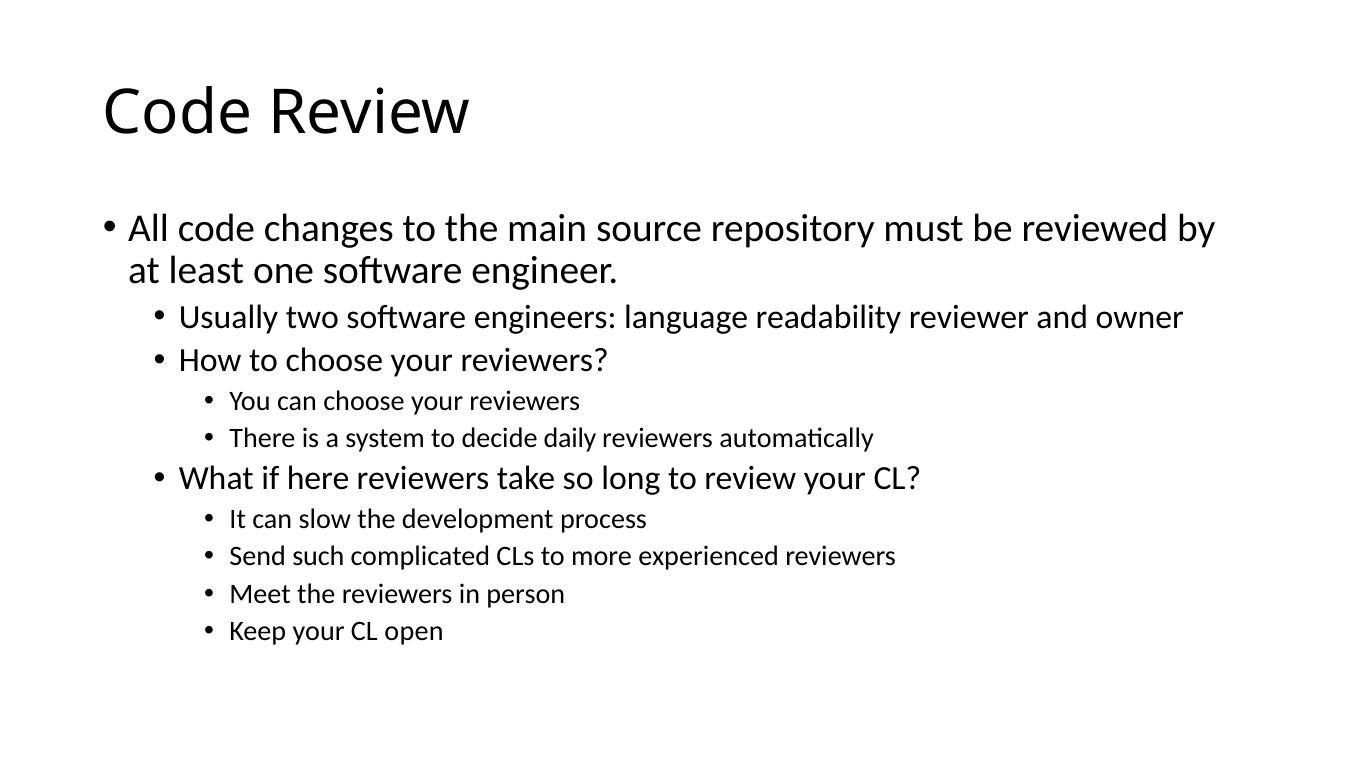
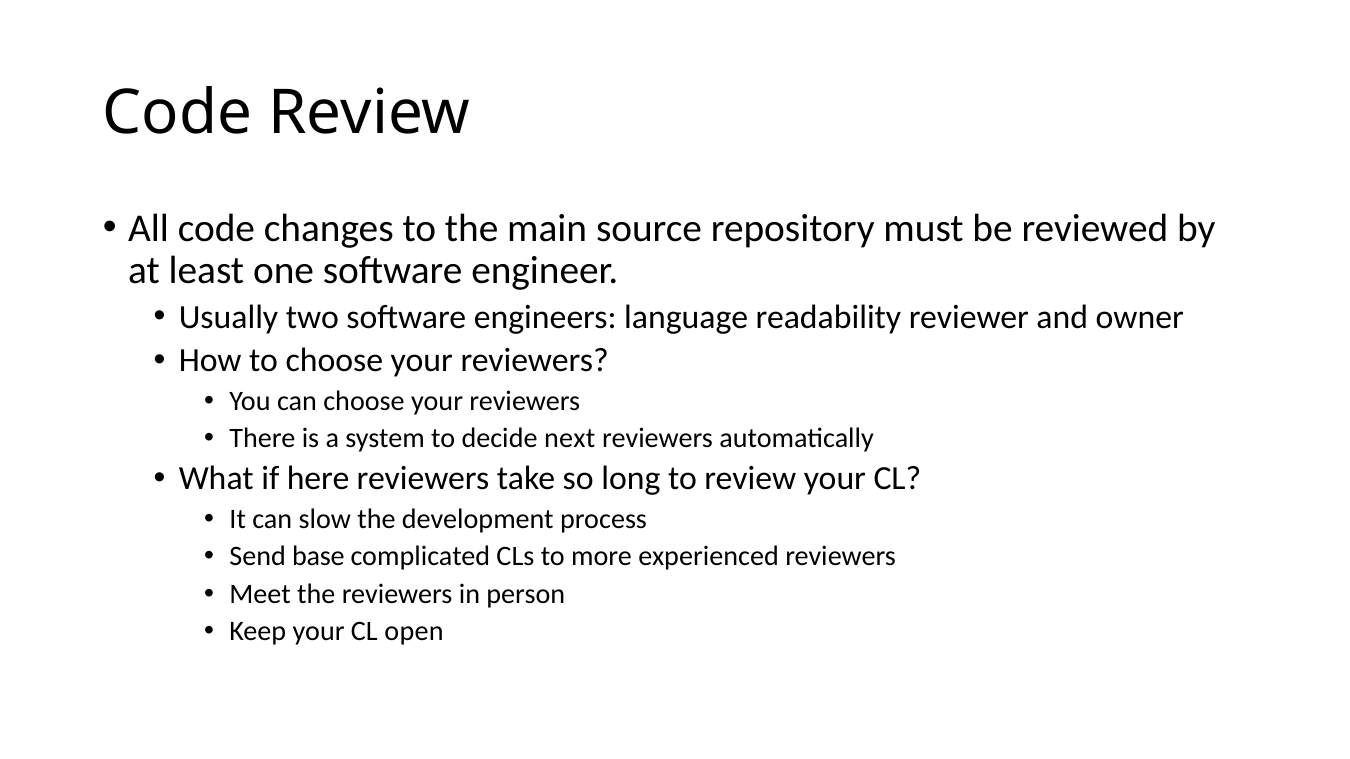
daily: daily -> next
such: such -> base
